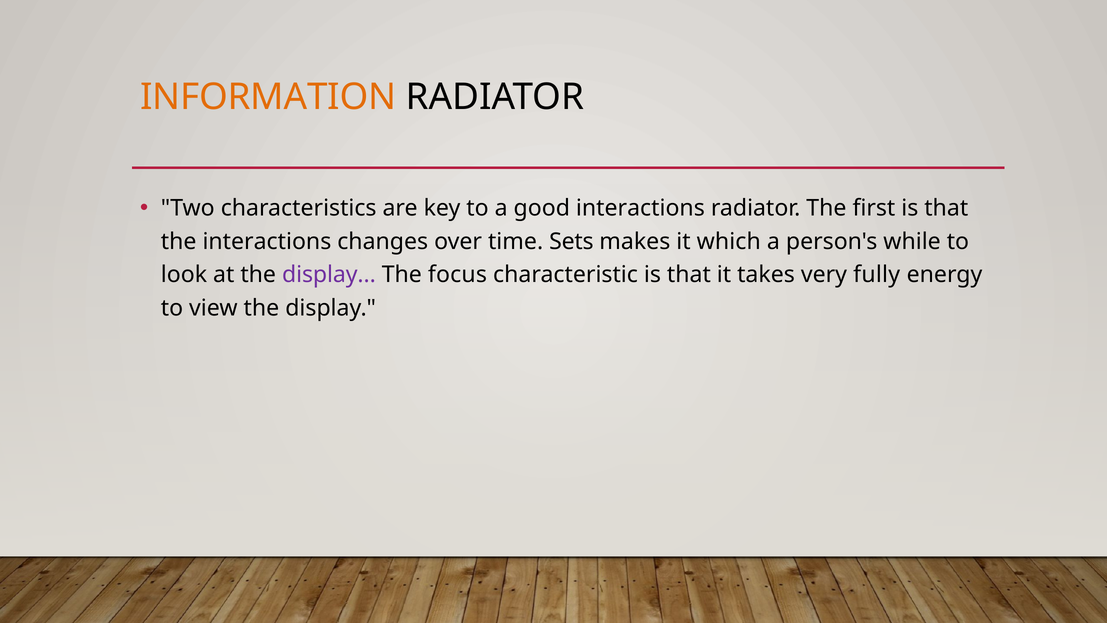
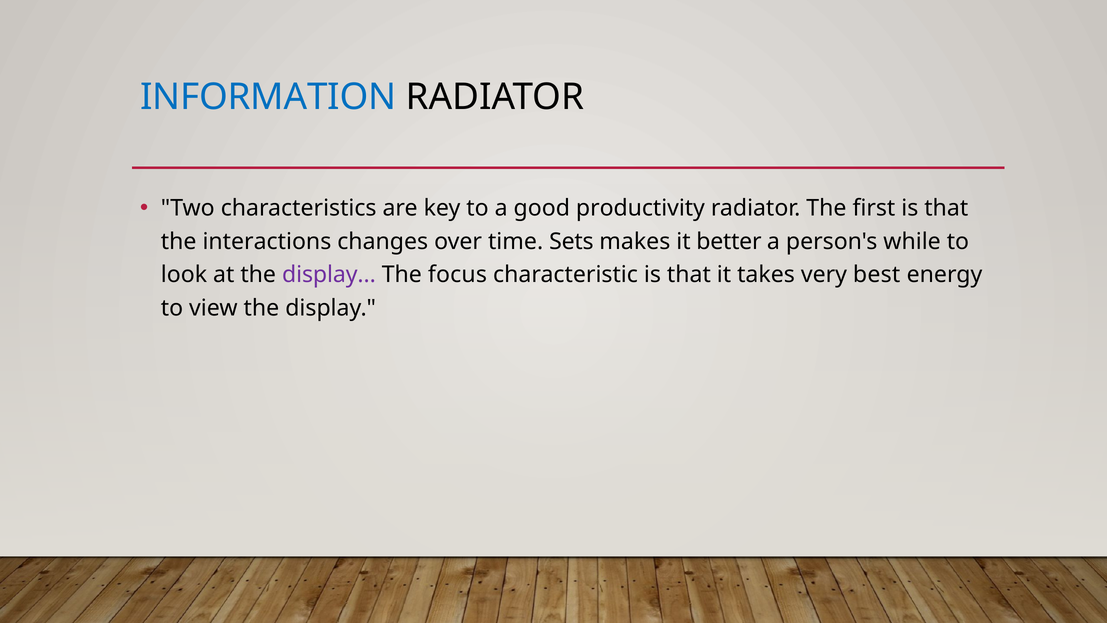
INFORMATION colour: orange -> blue
good interactions: interactions -> productivity
which: which -> better
fully: fully -> best
